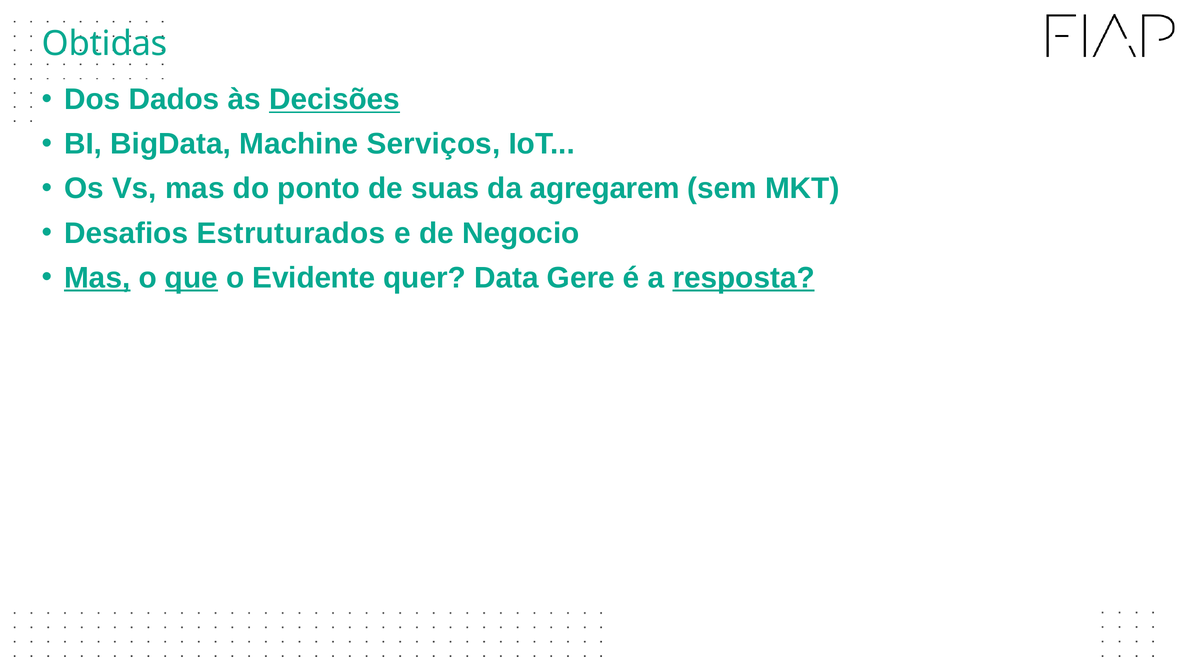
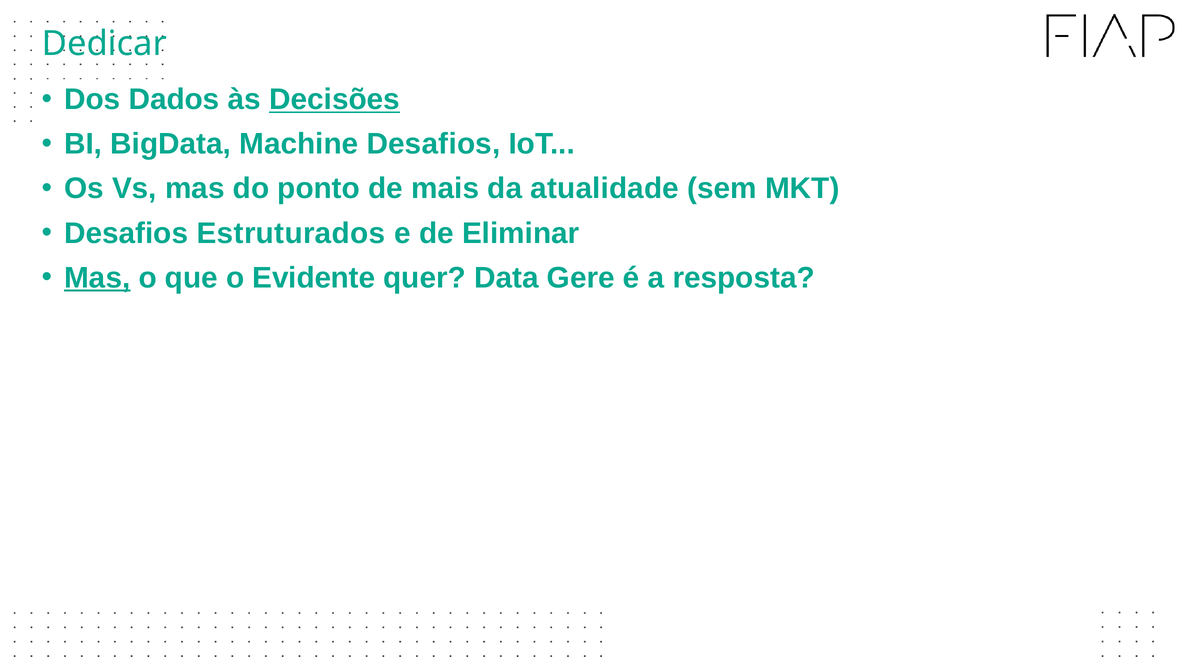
Obtidas: Obtidas -> Dedicar
Machine Serviços: Serviços -> Desafios
suas: suas -> mais
agregarem: agregarem -> atualidade
Negocio: Negocio -> Eliminar
que underline: present -> none
resposta underline: present -> none
